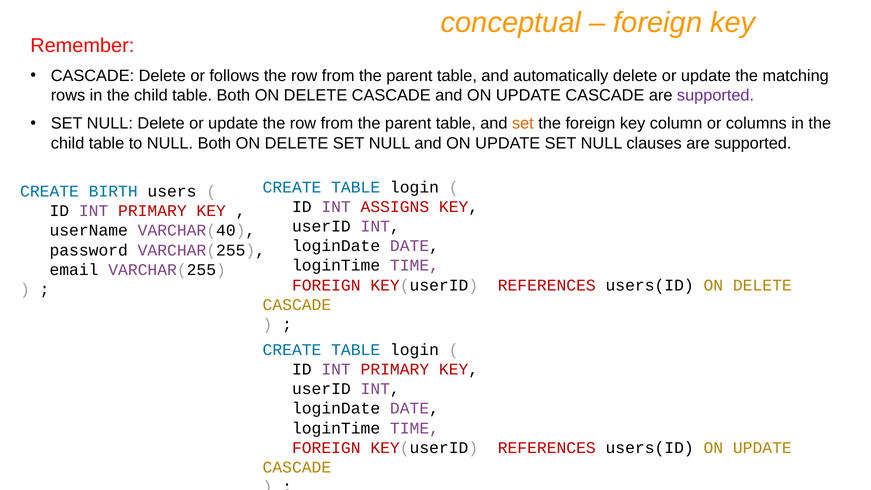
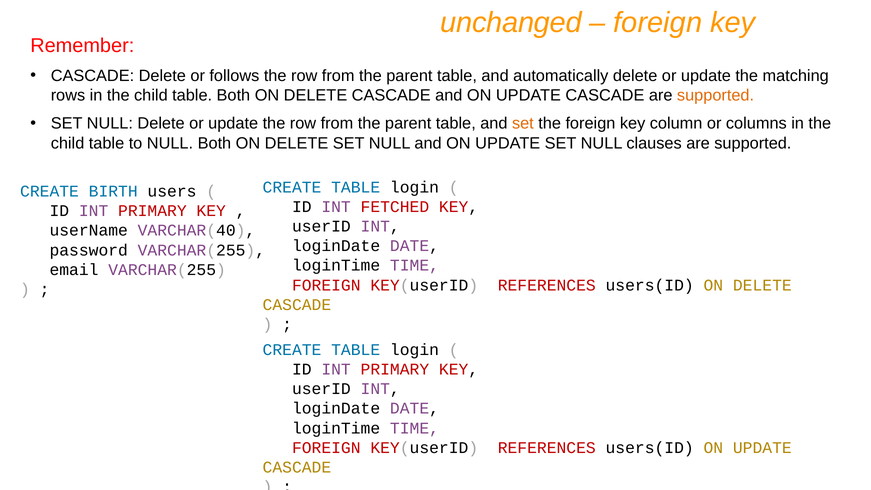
conceptual: conceptual -> unchanged
supported at (716, 95) colour: purple -> orange
ASSIGNS: ASSIGNS -> FETCHED
